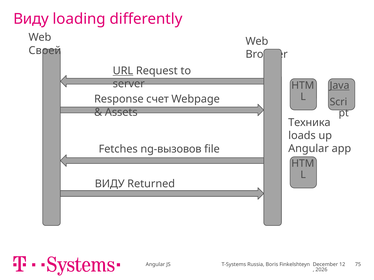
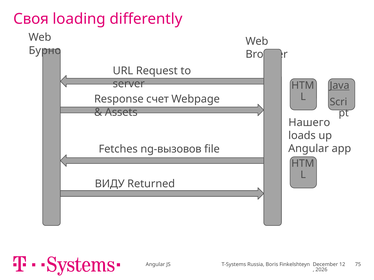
Виду at (31, 19): Виду -> Своя
Своей: Своей -> Бурно
URL underline: present -> none
Техника: Техника -> Нашего
